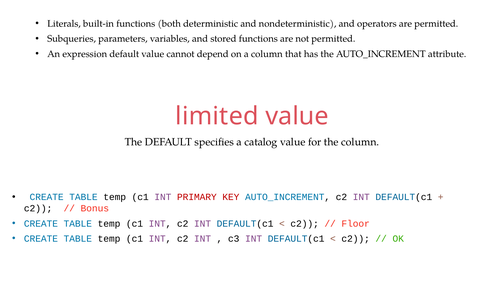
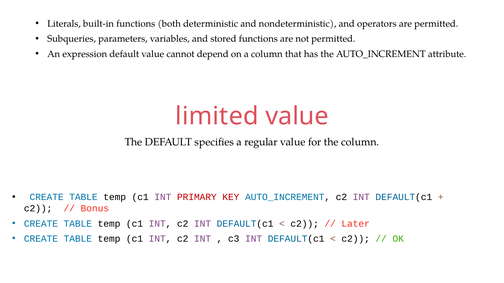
catalog: catalog -> regular
Floor: Floor -> Later
